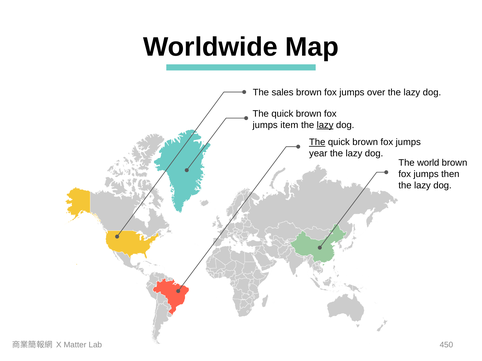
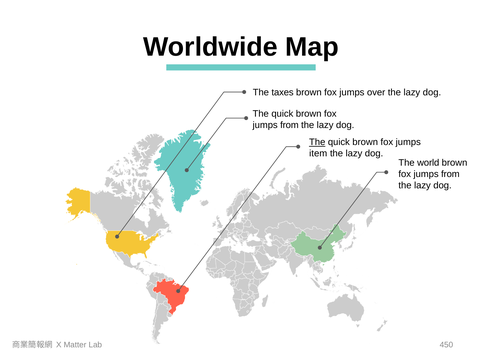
sales: sales -> taxes
item at (289, 125): item -> from
lazy at (325, 125) underline: present -> none
year: year -> item
then at (450, 174): then -> from
